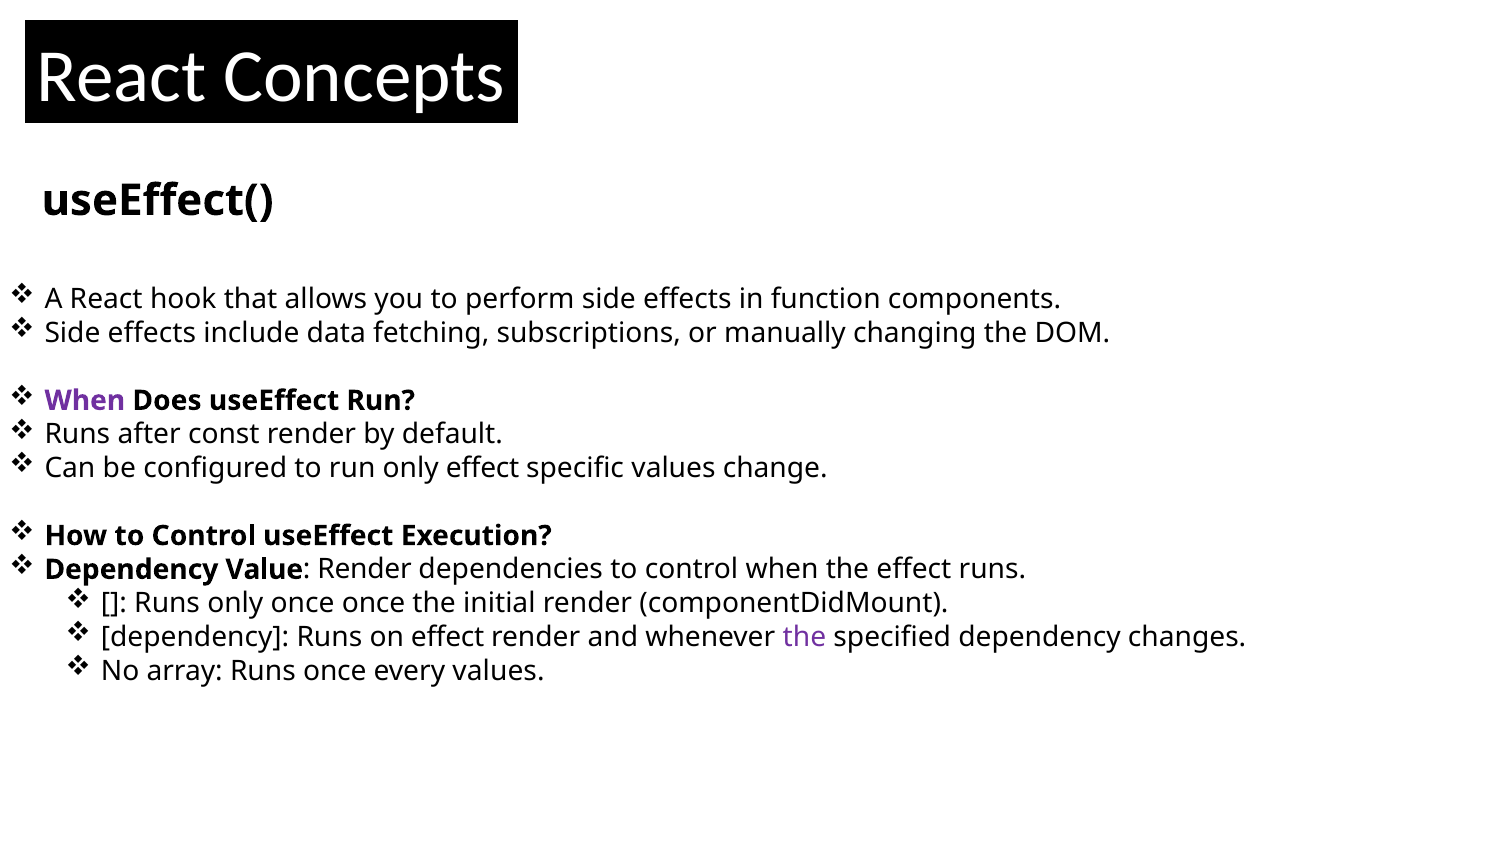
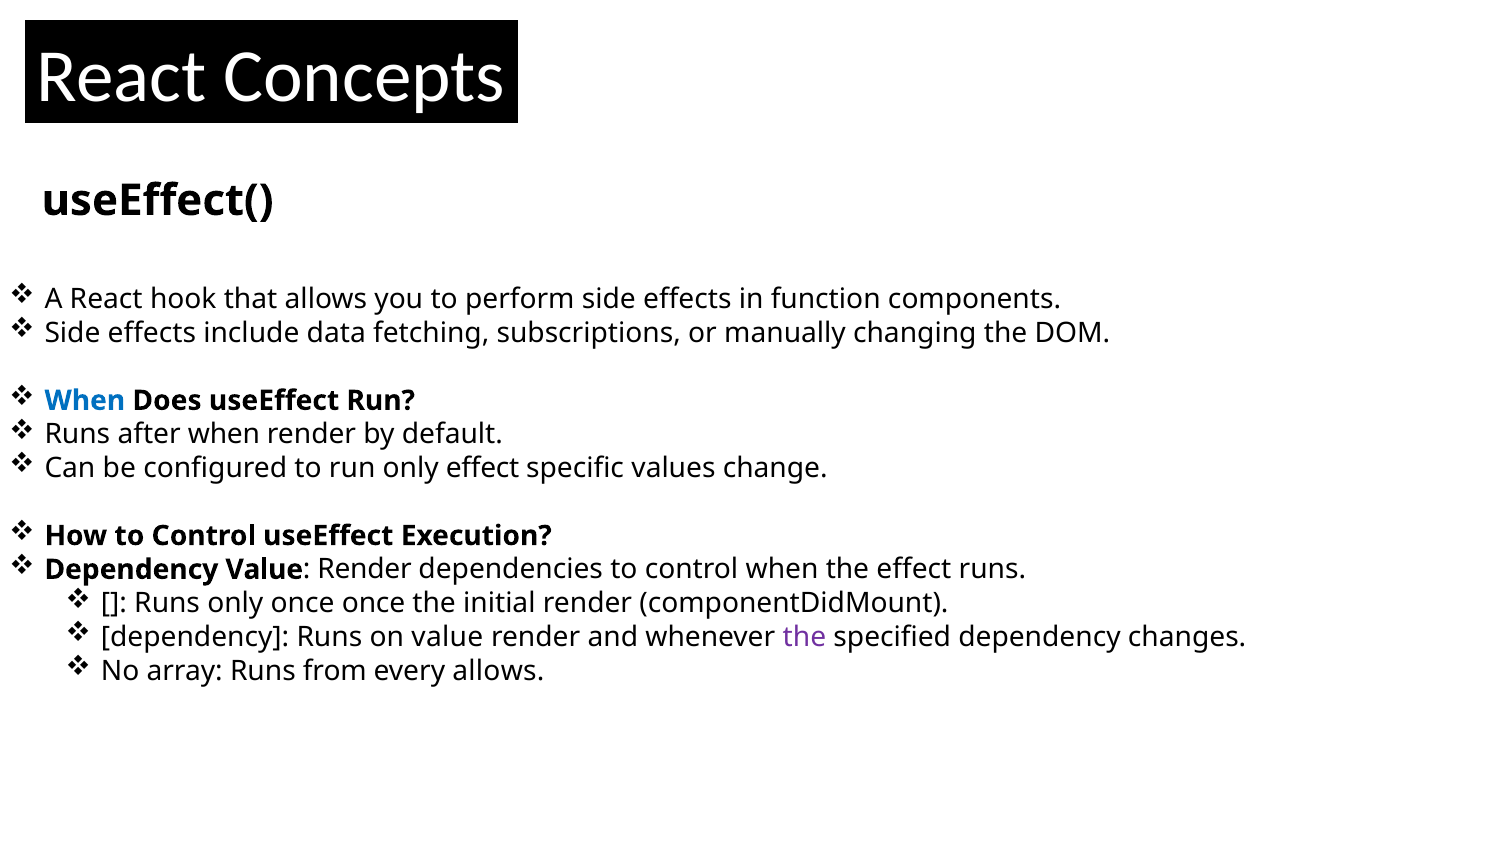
When at (85, 401) colour: purple -> blue
after const: const -> when
on effect: effect -> value
Runs once: once -> from
every values: values -> allows
